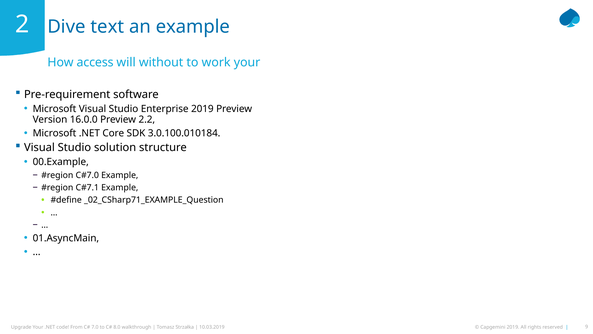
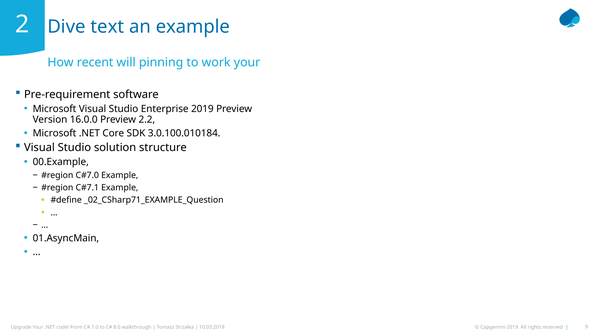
access: access -> recent
without: without -> pinning
